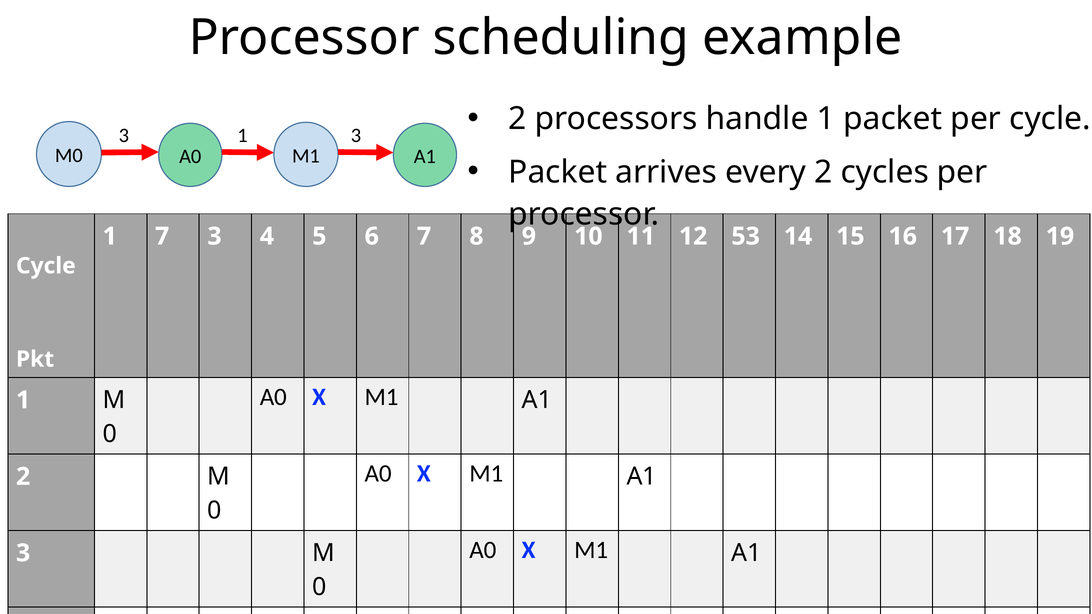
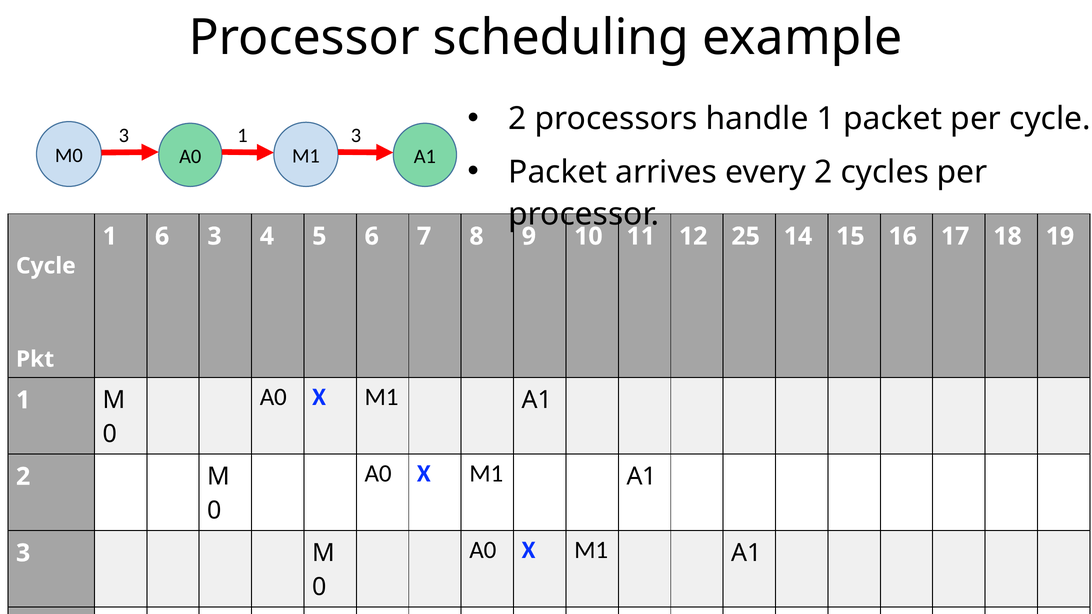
1 7: 7 -> 6
53: 53 -> 25
